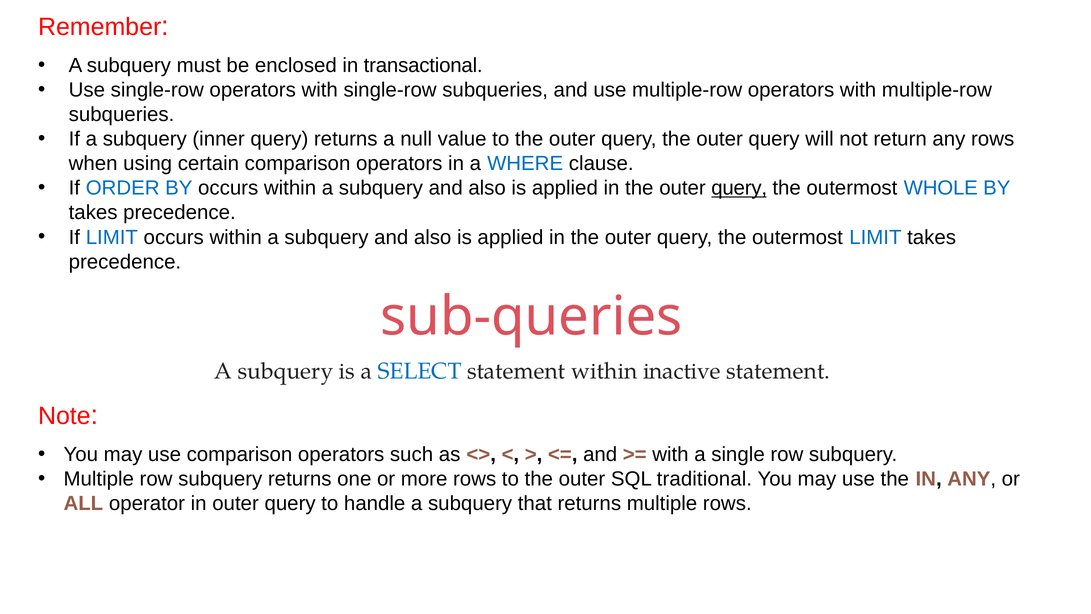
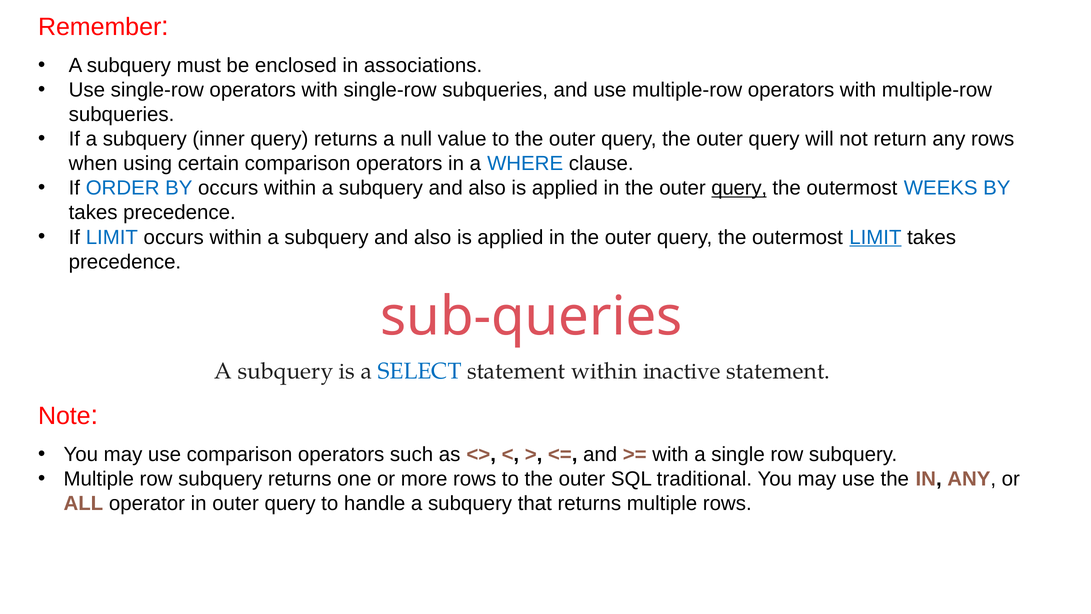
transactional: transactional -> associations
WHOLE: WHOLE -> WEEKS
LIMIT at (875, 237) underline: none -> present
